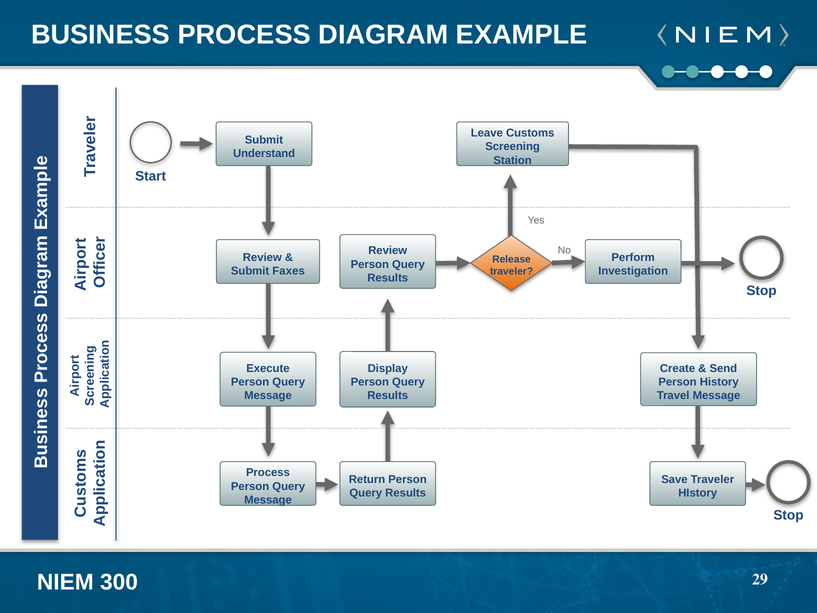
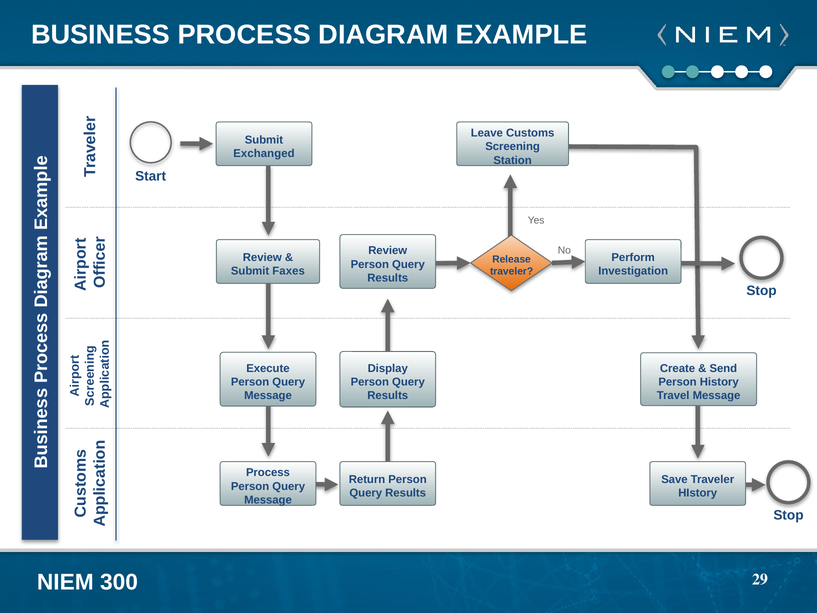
Understand: Understand -> Exchanged
